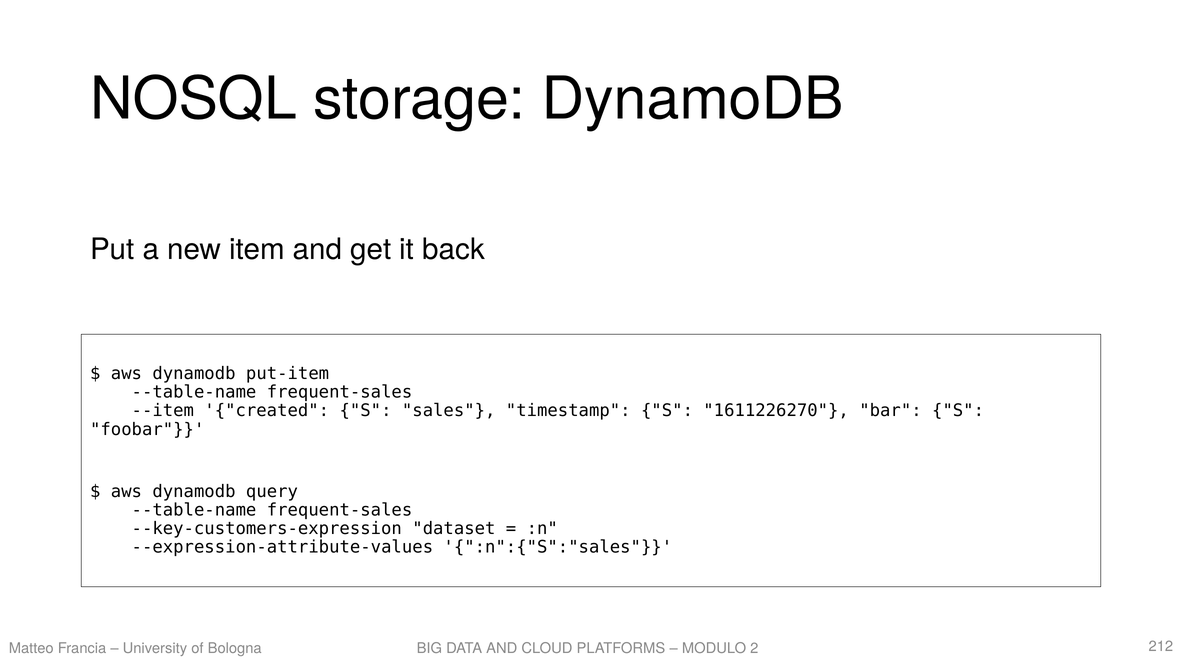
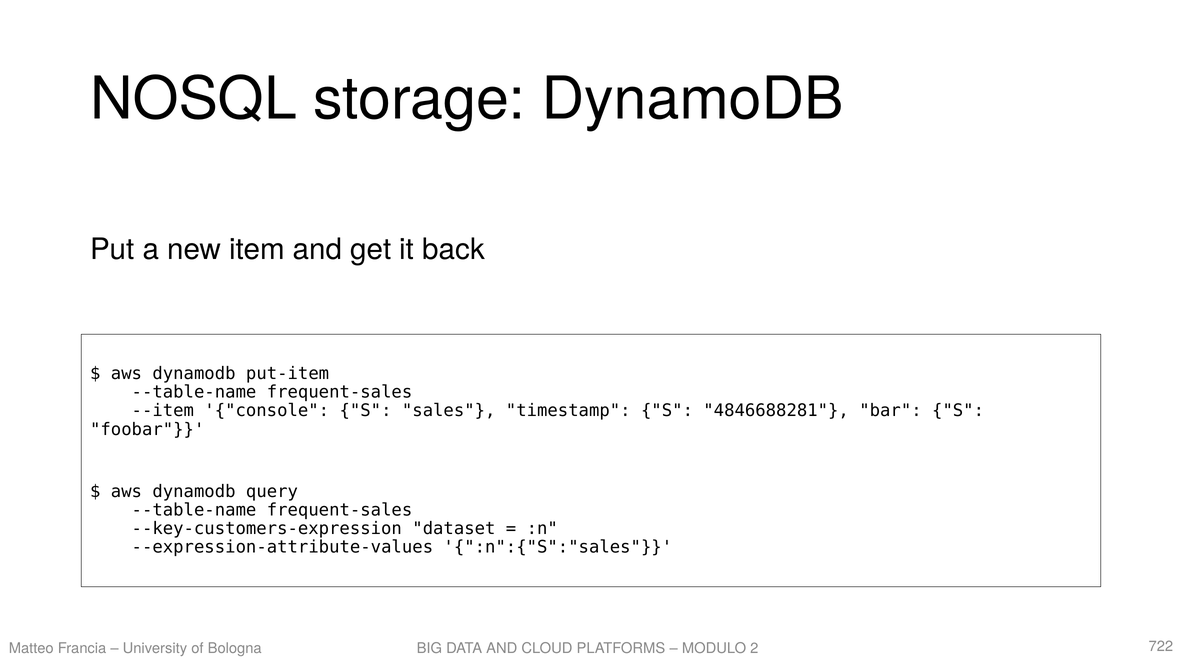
created: created -> console
1611226270: 1611226270 -> 4846688281
212: 212 -> 722
